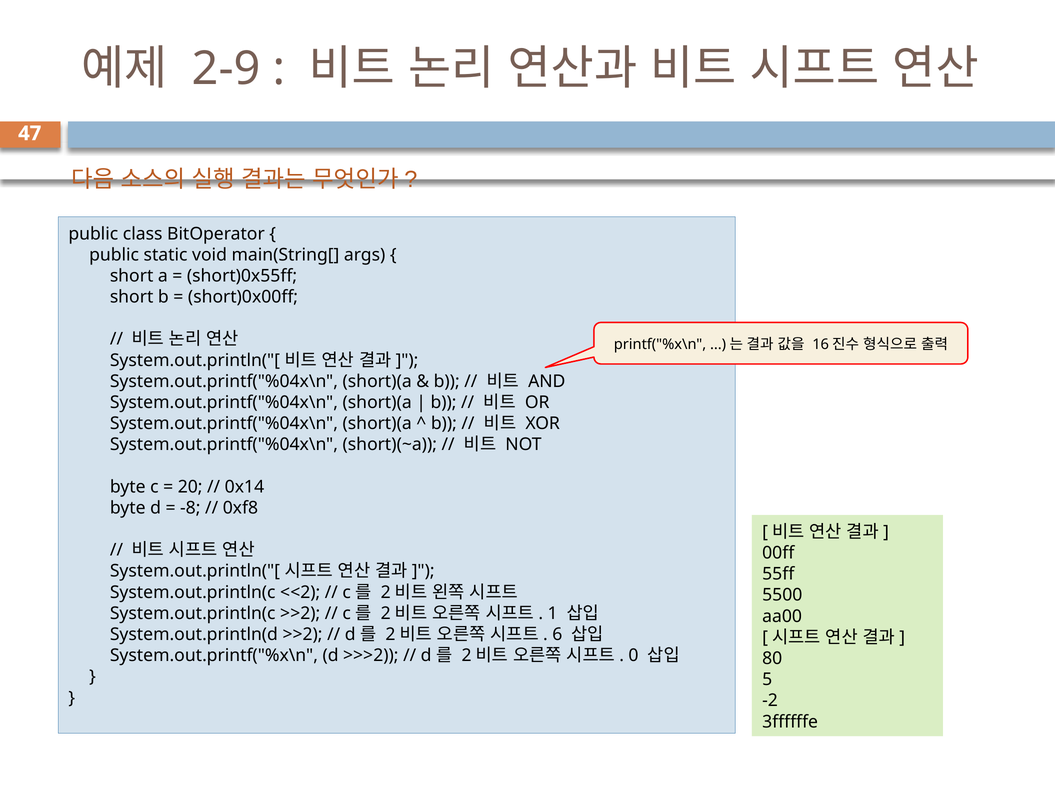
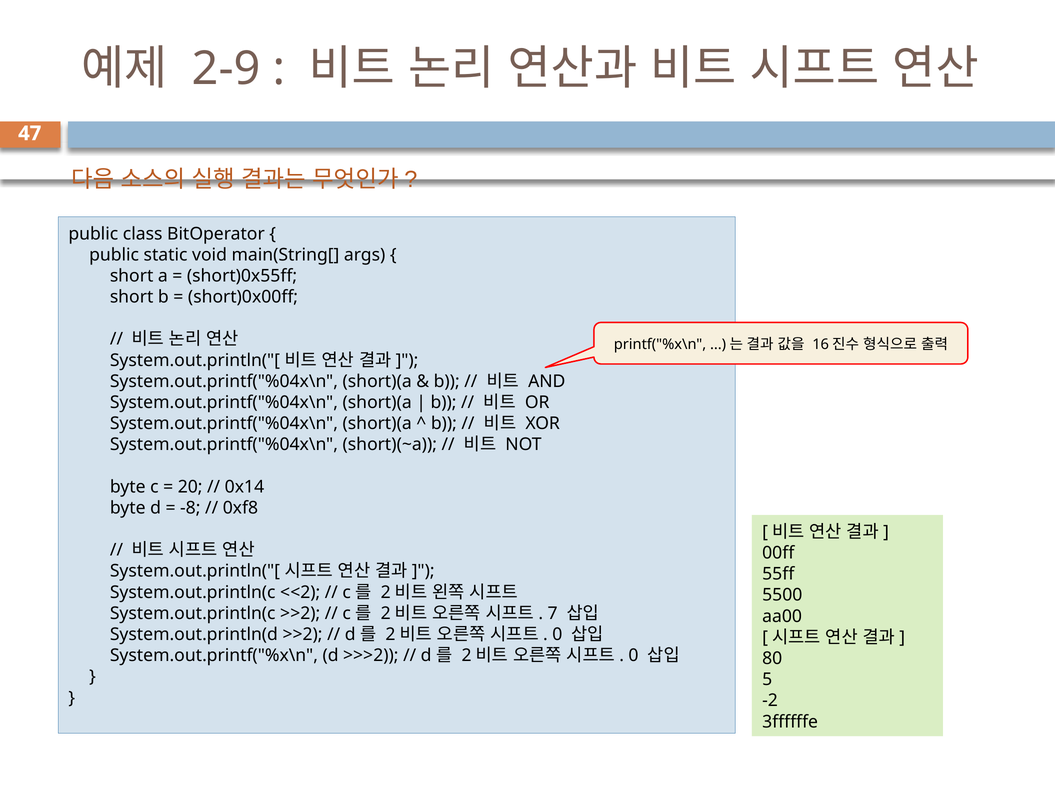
1: 1 -> 7
6 at (557, 635): 6 -> 0
